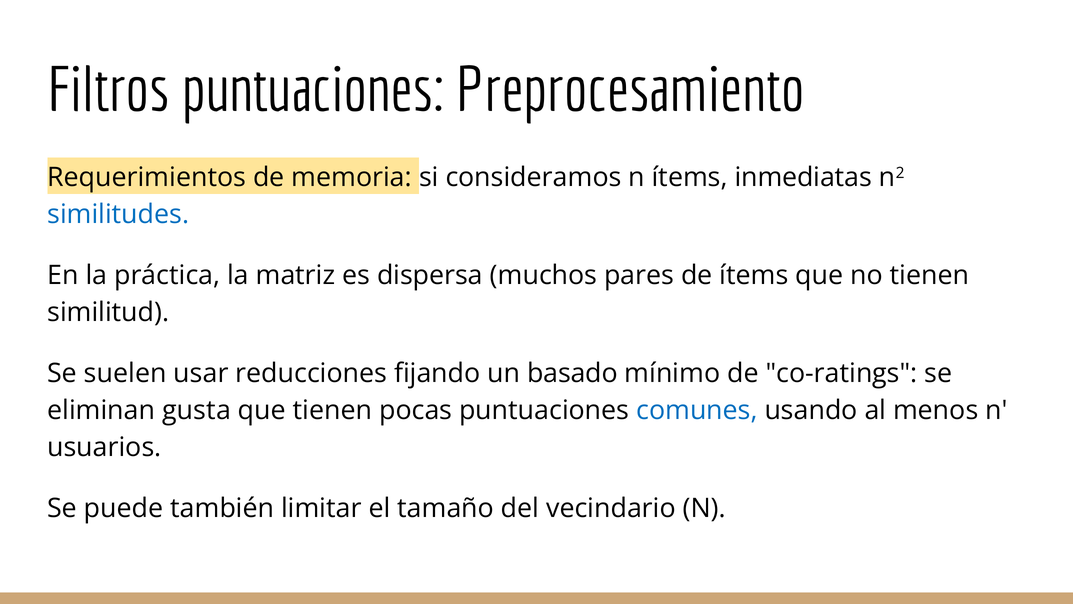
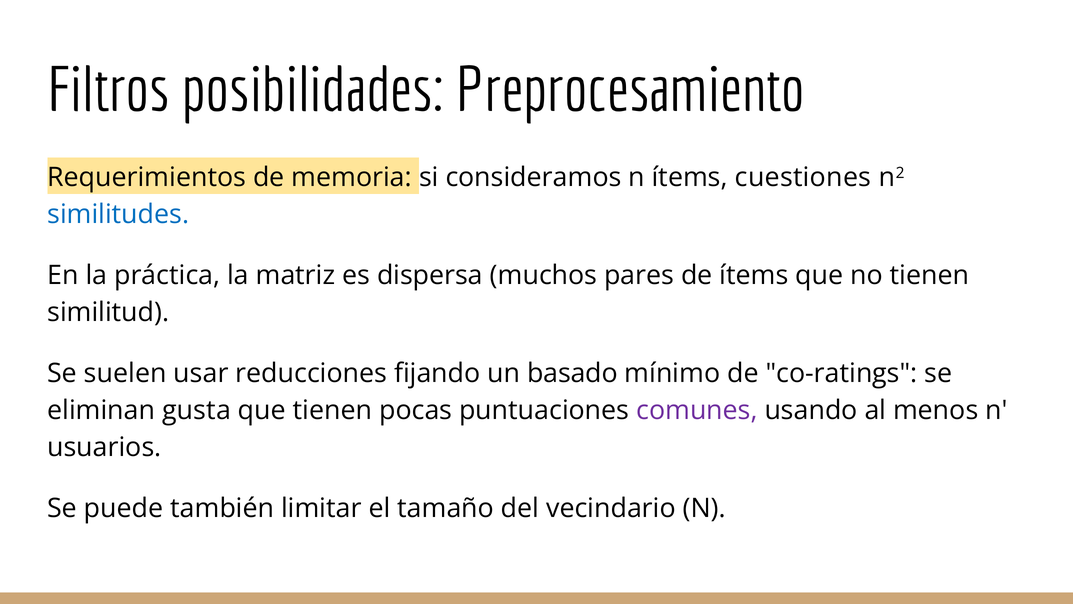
Filtros puntuaciones: puntuaciones -> posibilidades
inmediatas: inmediatas -> cuestiones
comunes colour: blue -> purple
